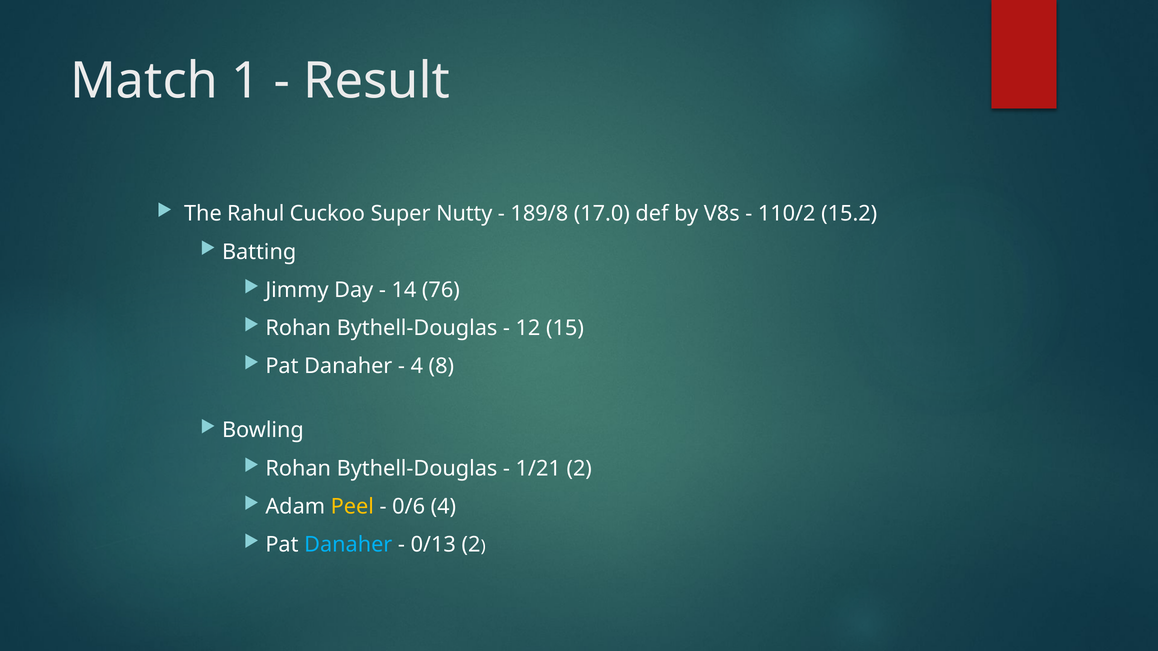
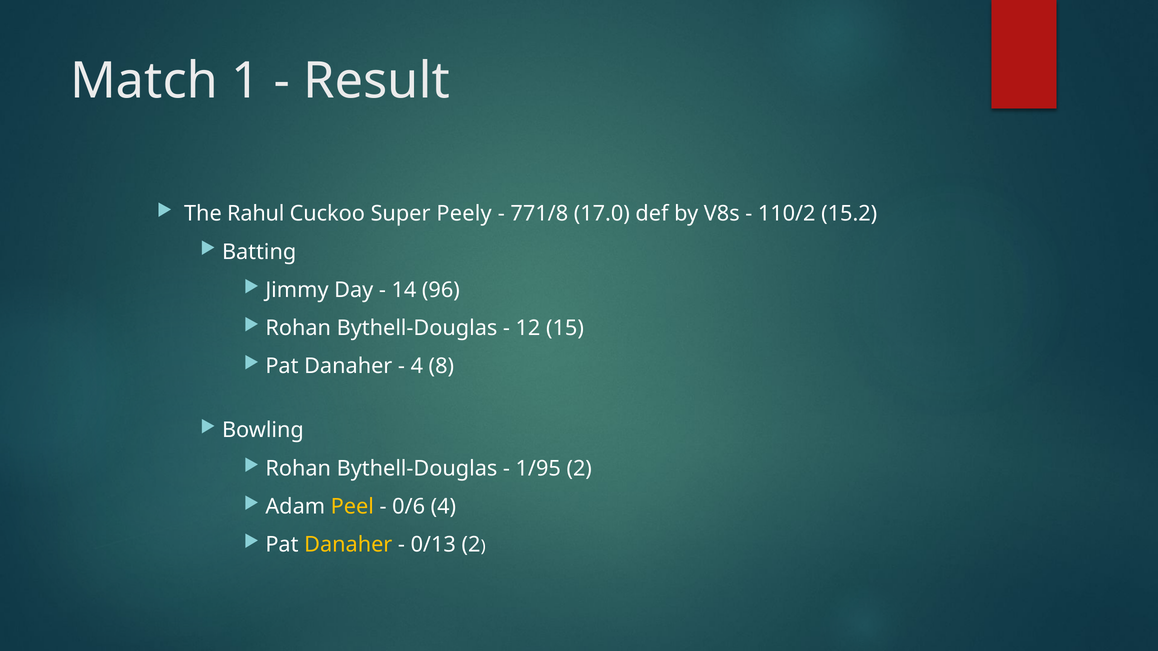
Nutty: Nutty -> Peely
189/8: 189/8 -> 771/8
76: 76 -> 96
1/21: 1/21 -> 1/95
Danaher at (348, 545) colour: light blue -> yellow
